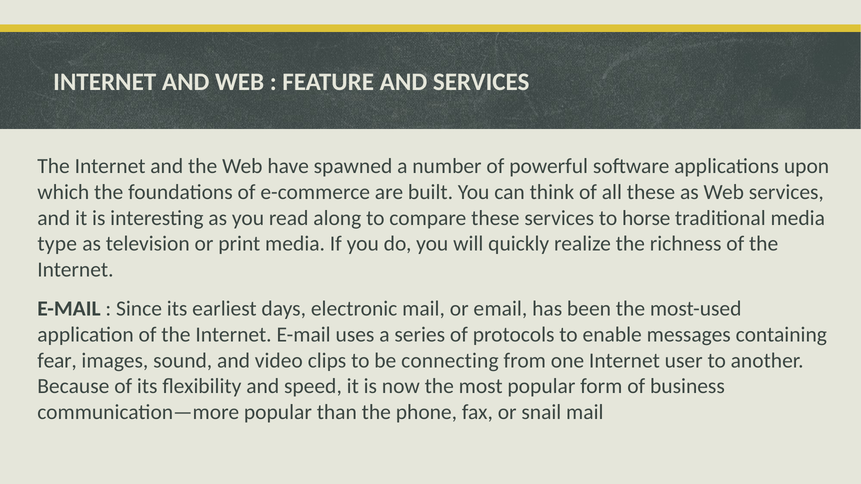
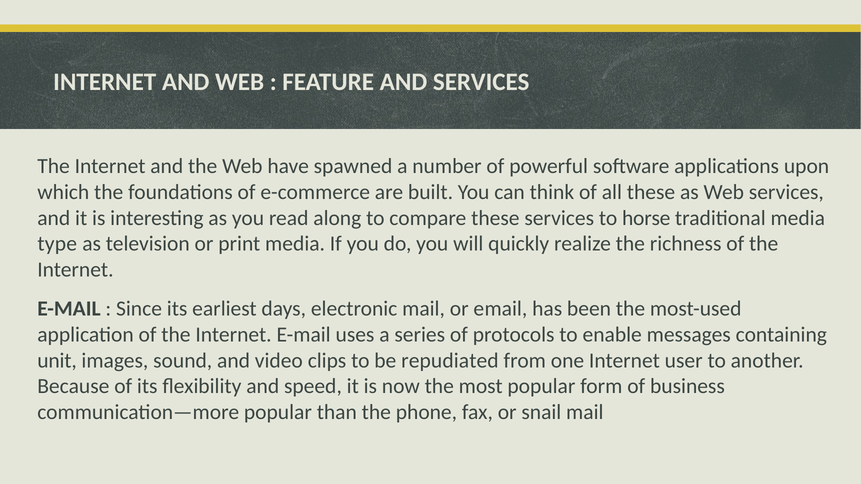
fear: fear -> unit
connecting: connecting -> repudiated
